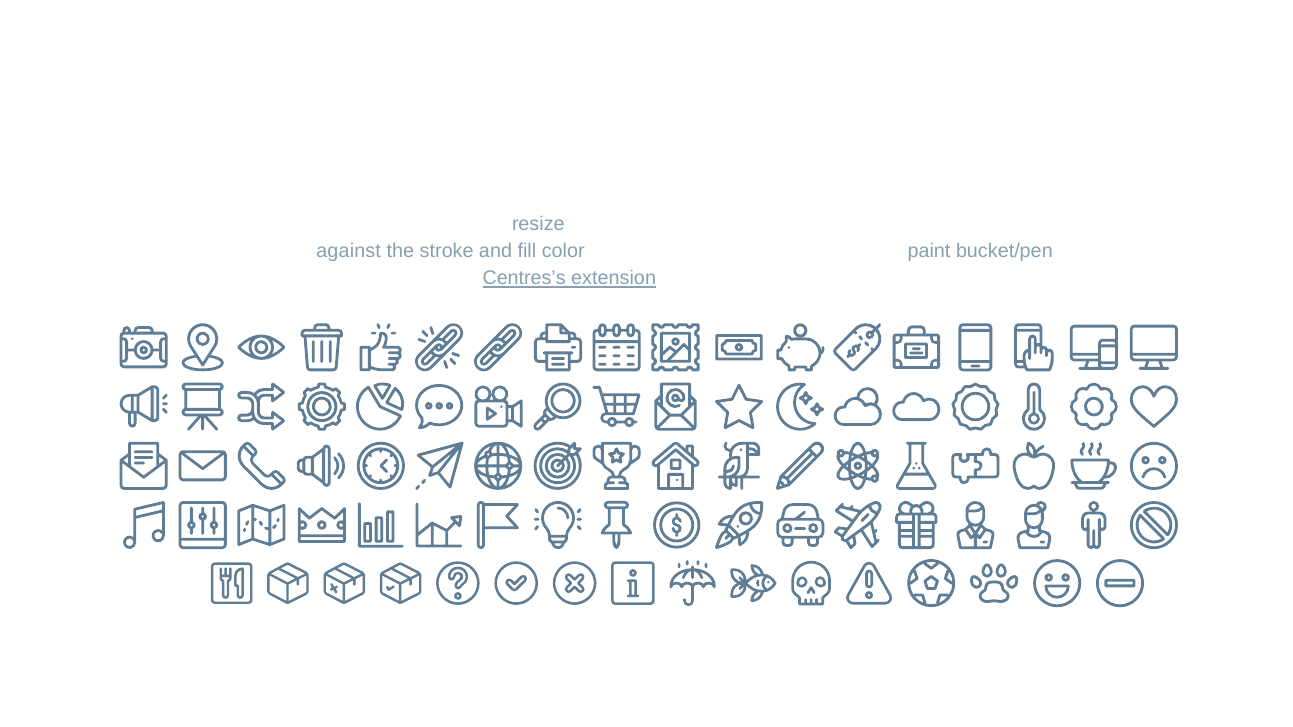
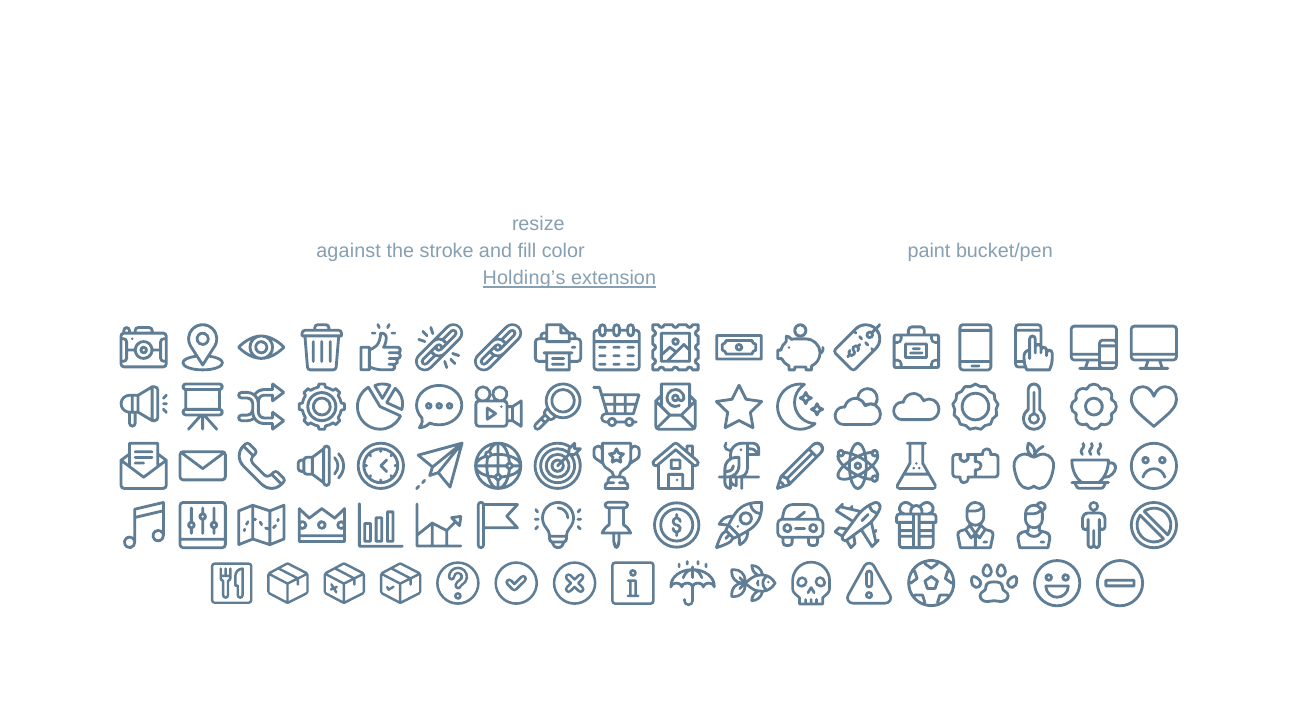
Centres’s: Centres’s -> Holding’s
